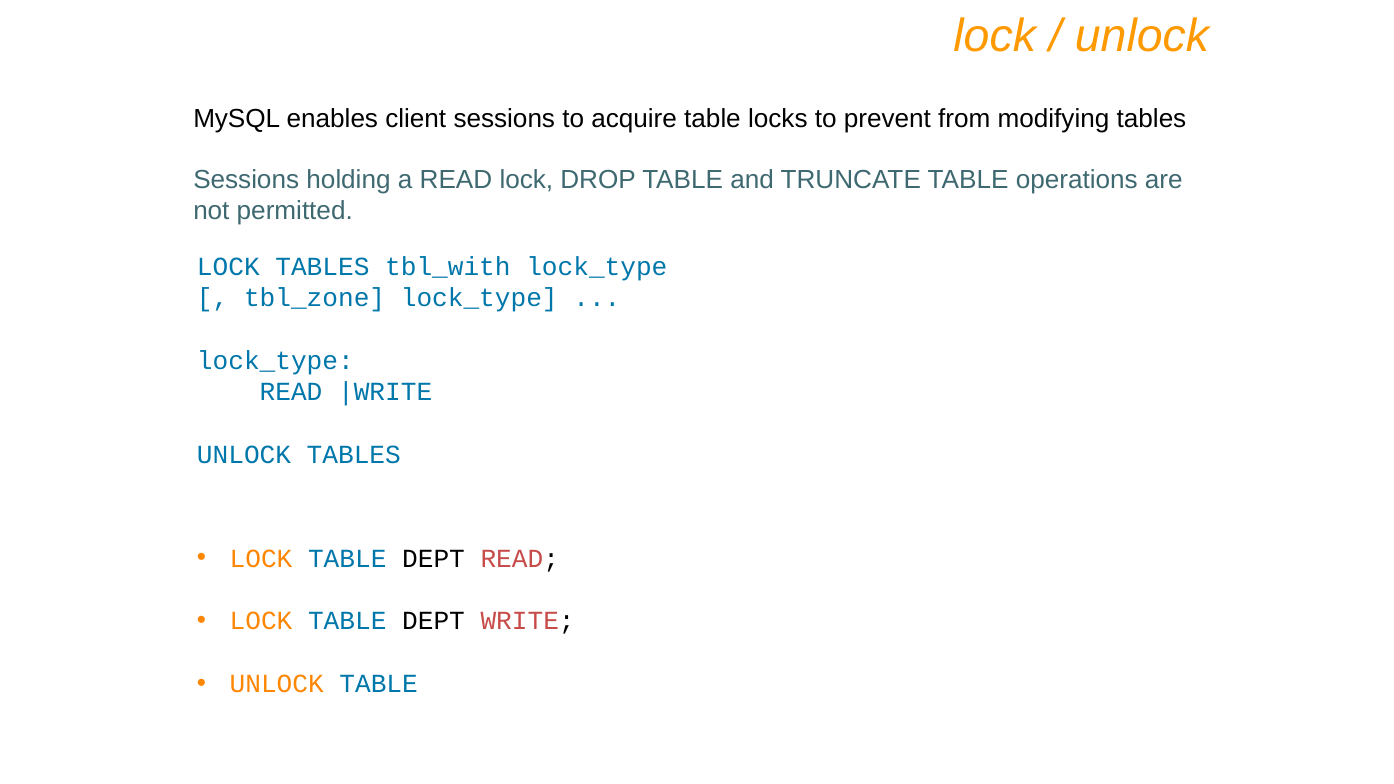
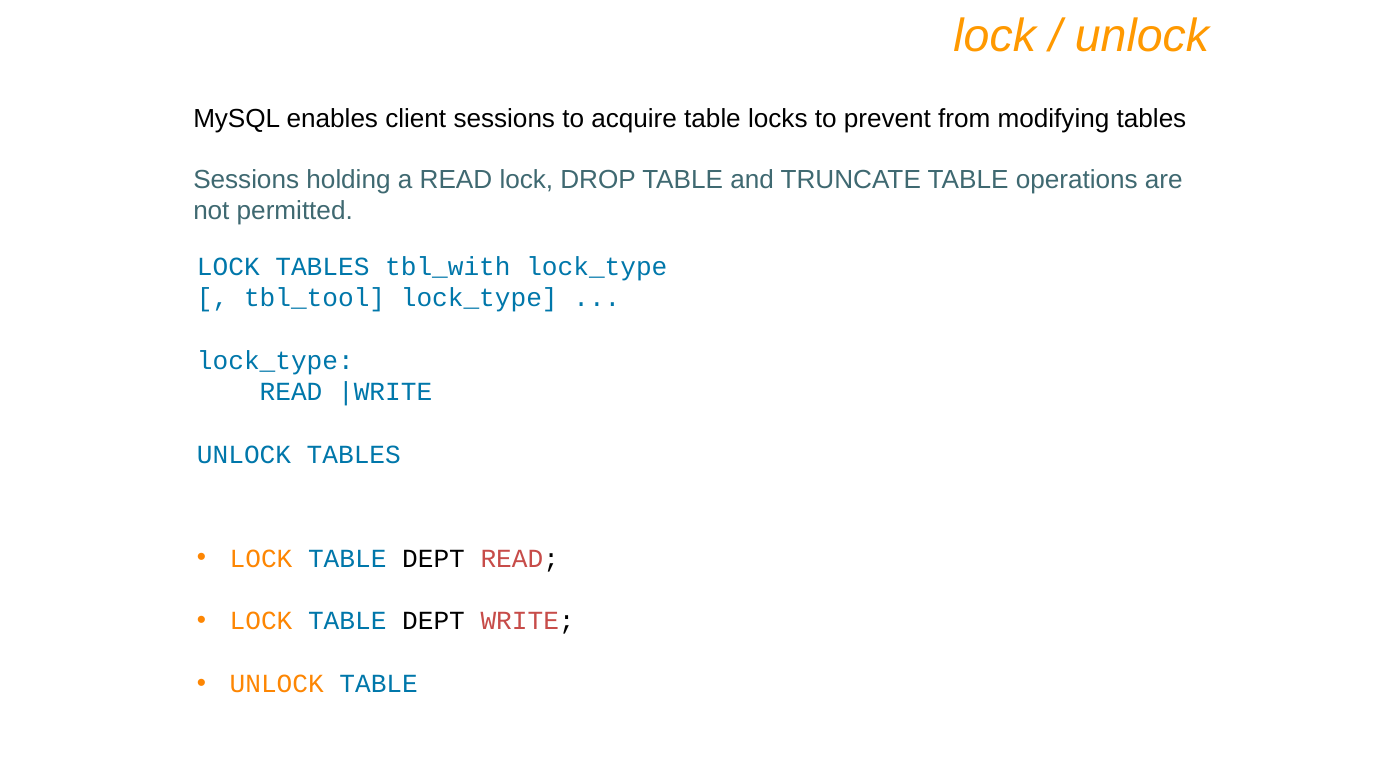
tbl_zone: tbl_zone -> tbl_tool
